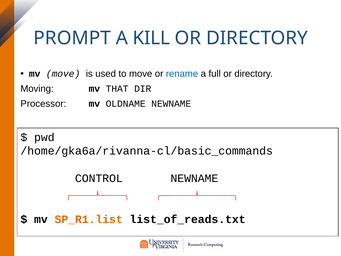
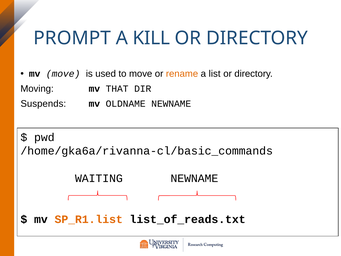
rename colour: blue -> orange
full: full -> list
Processor: Processor -> Suspends
CONTROL: CONTROL -> WAITING
